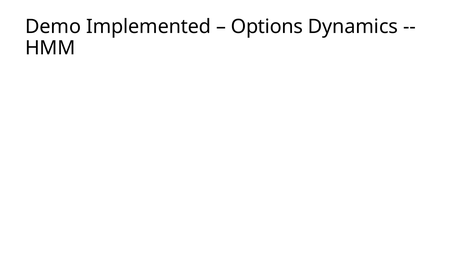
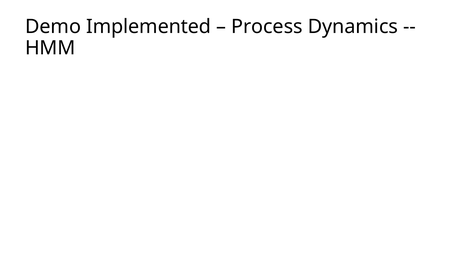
Options: Options -> Process
